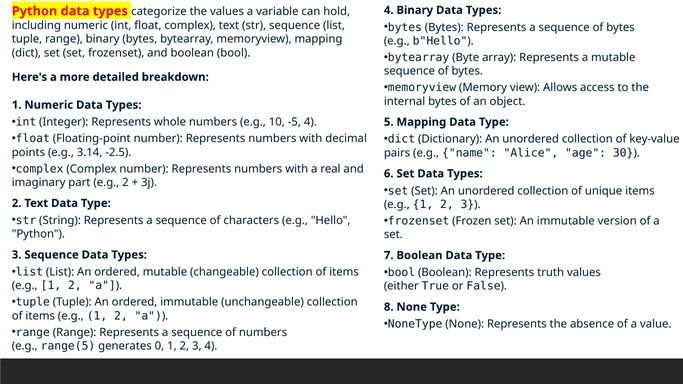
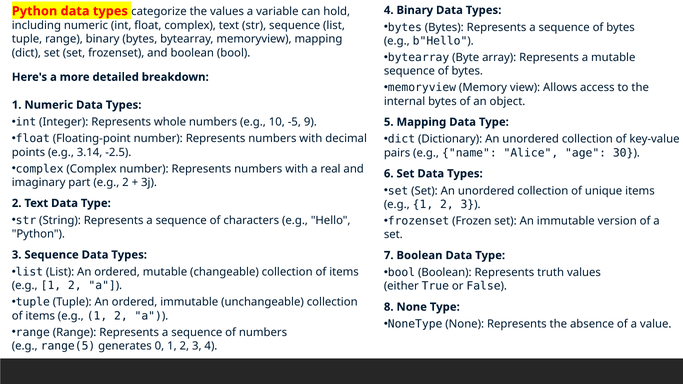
-5 4: 4 -> 9
